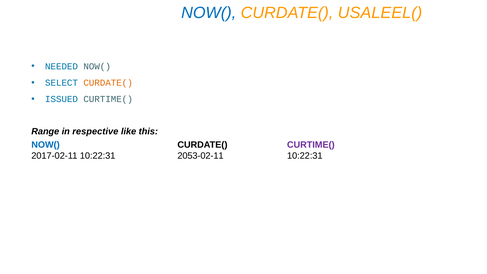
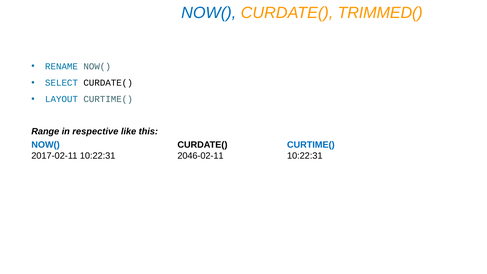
USALEEL(: USALEEL( -> TRIMMED(
NEEDED: NEEDED -> RENAME
CURDATE( at (108, 83) colour: orange -> black
ISSUED: ISSUED -> LAYOUT
CURTIME( at (311, 145) colour: purple -> blue
2053-02-11: 2053-02-11 -> 2046-02-11
